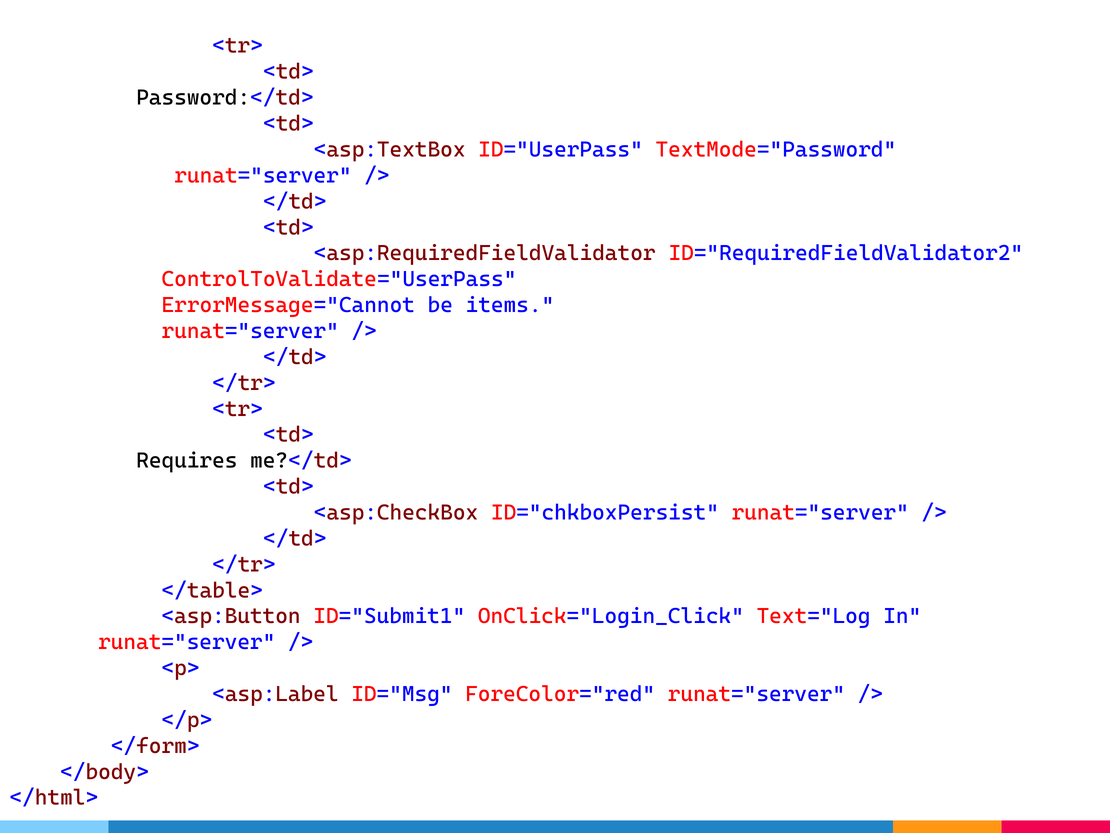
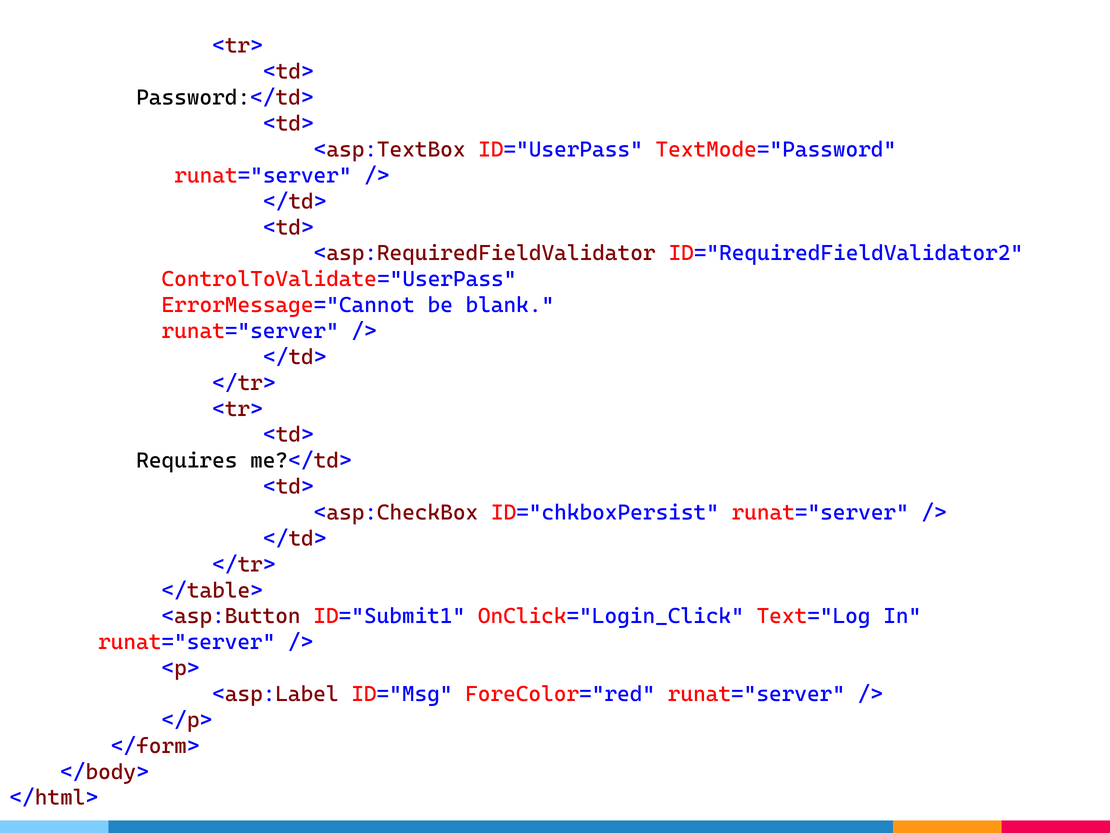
items: items -> blank
